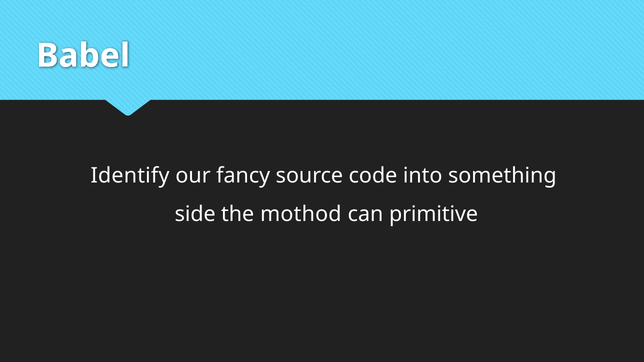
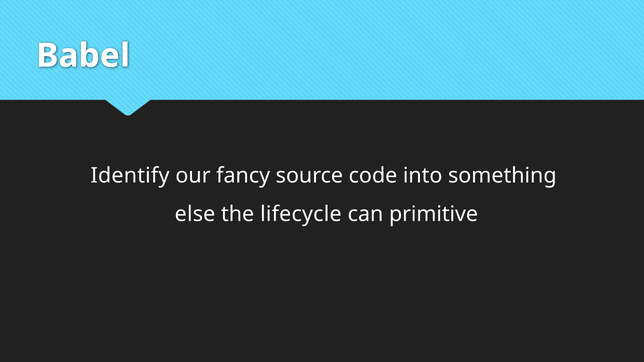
side: side -> else
mothod: mothod -> lifecycle
